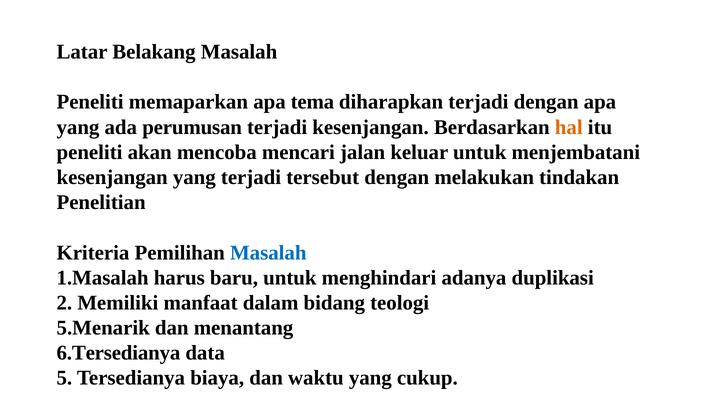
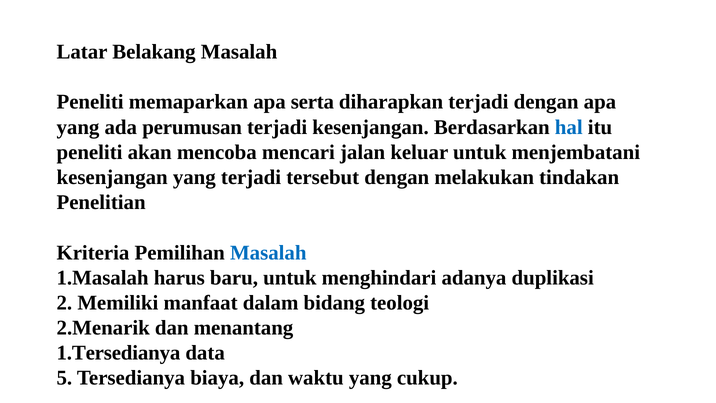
tema: tema -> serta
hal colour: orange -> blue
5.Menarik: 5.Menarik -> 2.Menarik
6.Tersedianya: 6.Tersedianya -> 1.Tersedianya
